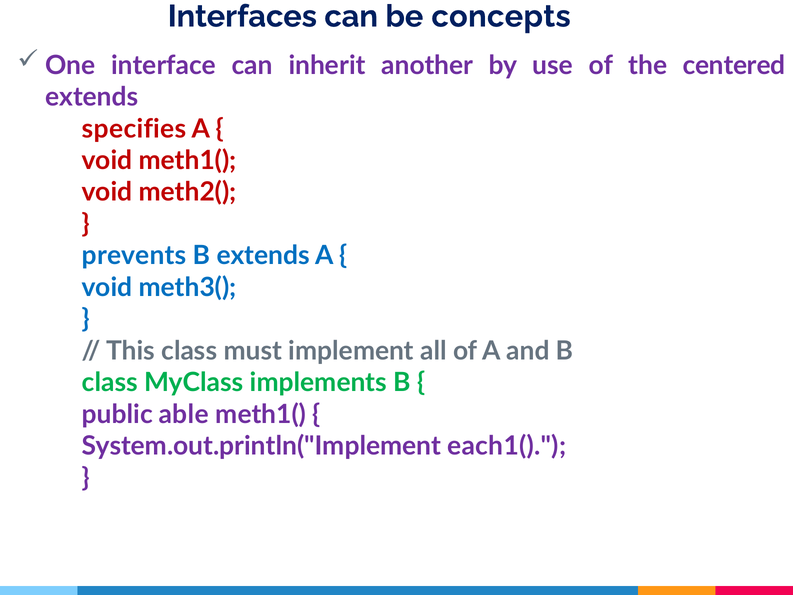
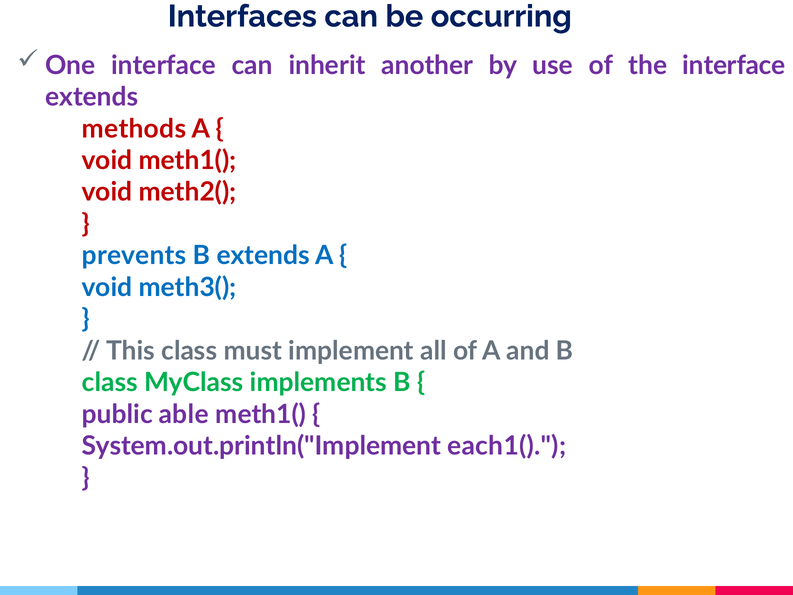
concepts: concepts -> occurring
the centered: centered -> interface
specifies: specifies -> methods
